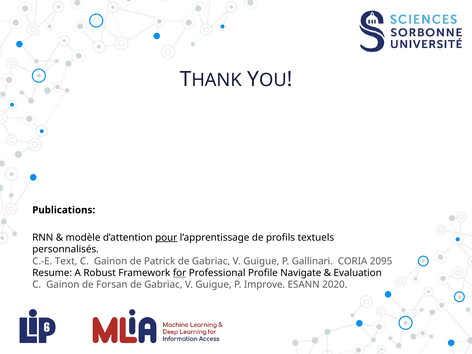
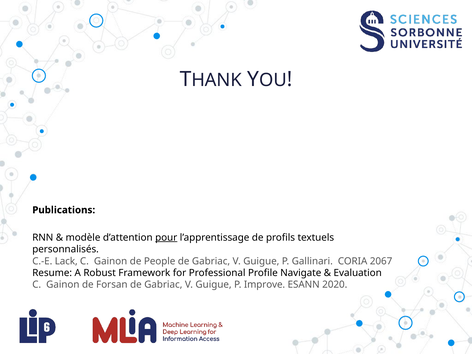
Text: Text -> Lack
Patrick: Patrick -> People
2095: 2095 -> 2067
for underline: present -> none
